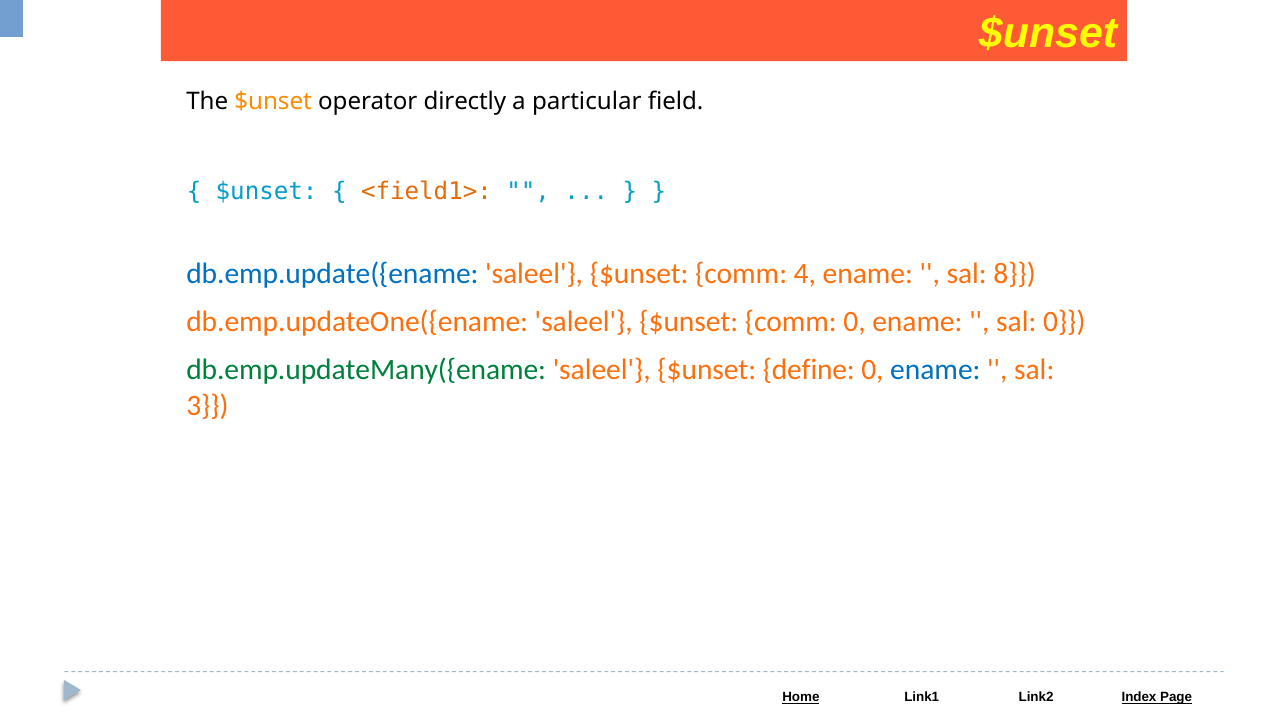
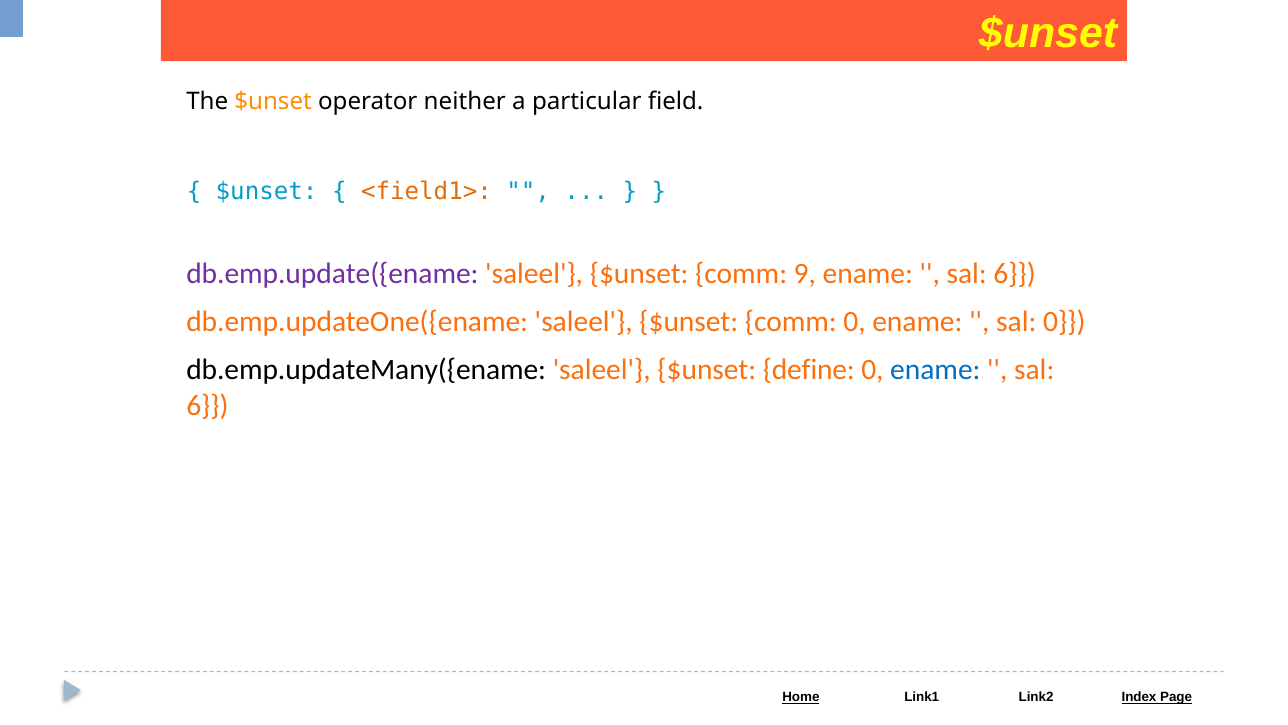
directly: directly -> neither
db.emp.update({ename colour: blue -> purple
4: 4 -> 9
8 at (1015, 273): 8 -> 6
db.emp.updateMany({ename colour: green -> black
3 at (207, 405): 3 -> 6
